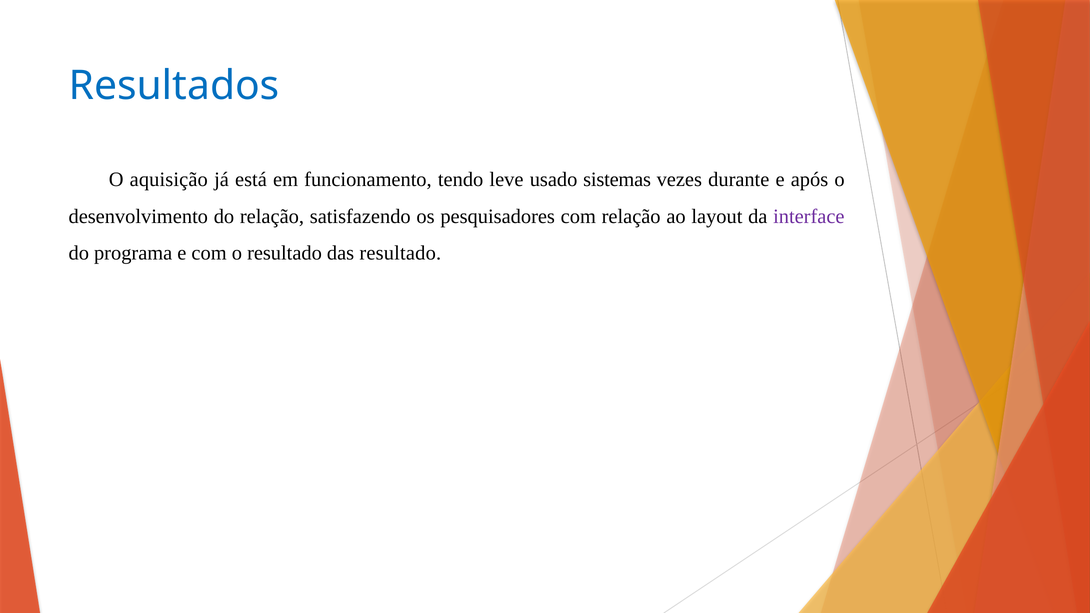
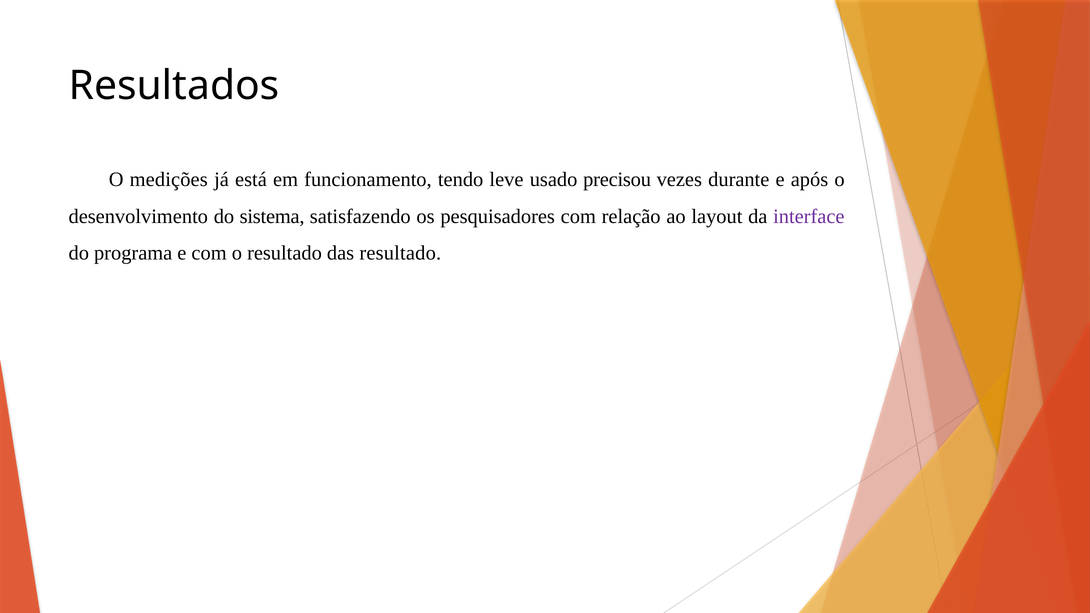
Resultados colour: blue -> black
aquisição: aquisição -> medições
sistemas: sistemas -> precisou
do relação: relação -> sistema
